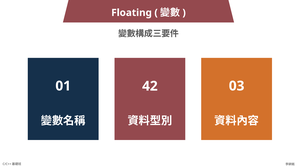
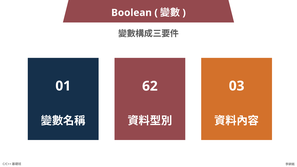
Floating: Floating -> Boolean
42: 42 -> 62
